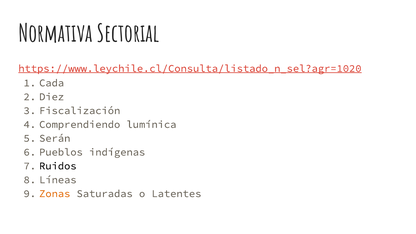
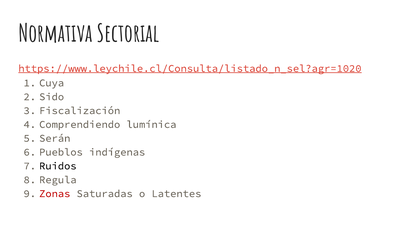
Cada: Cada -> Cuya
Diez: Diez -> Sido
Líneas: Líneas -> Regula
Zonas colour: orange -> red
